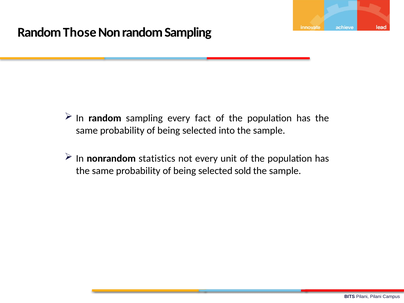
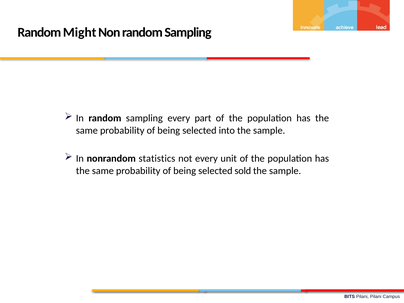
Those: Those -> Might
fact: fact -> part
